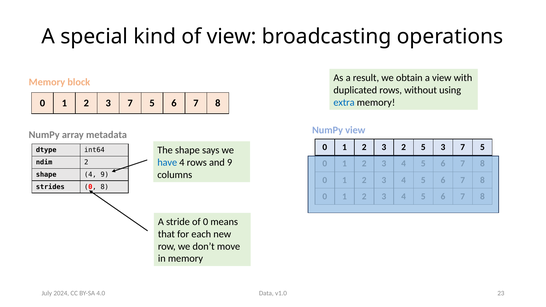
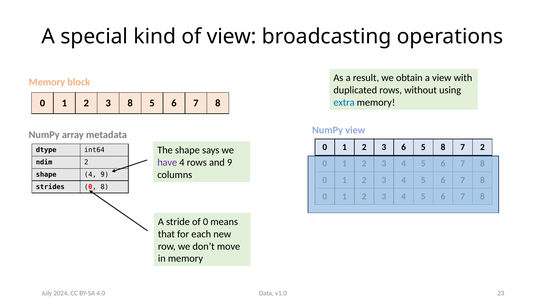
2 3 7: 7 -> 8
3 2: 2 -> 6
5 3: 3 -> 8
5 at (482, 147): 5 -> 2
have colour: blue -> purple
